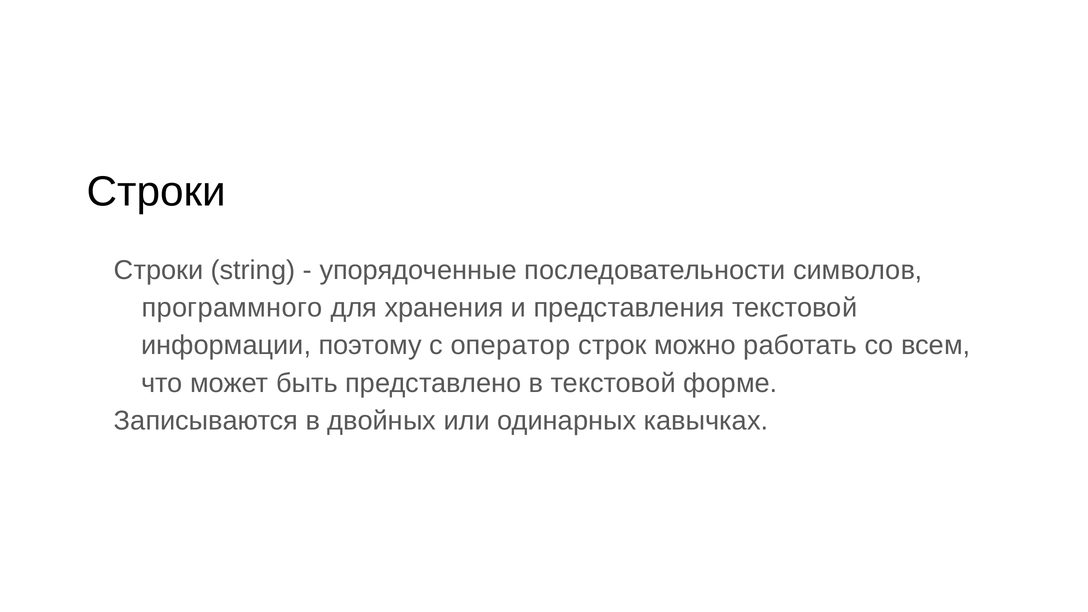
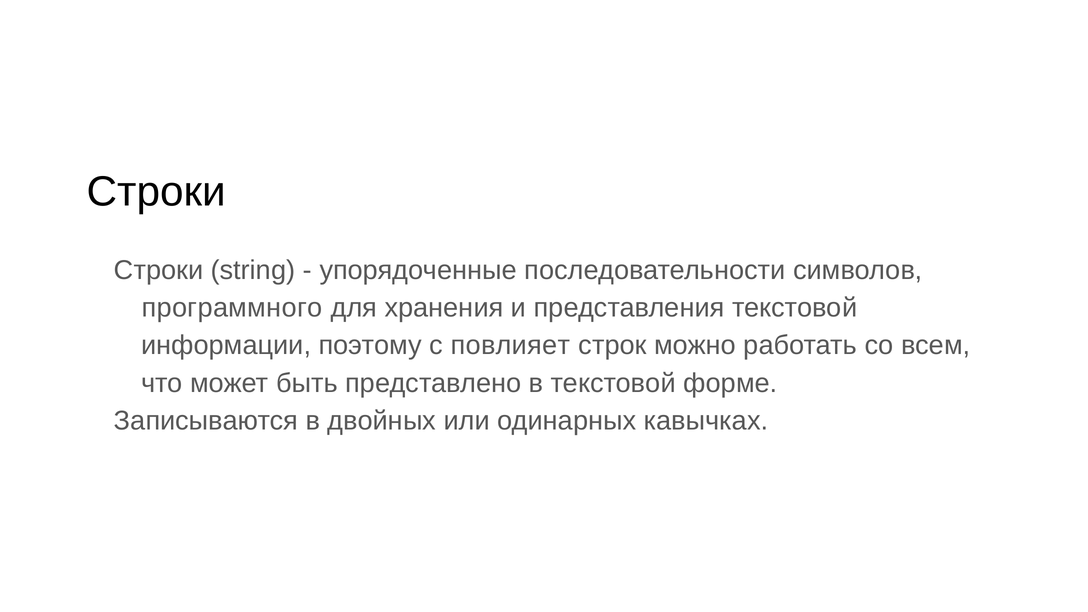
оператор: оператор -> повлияет
